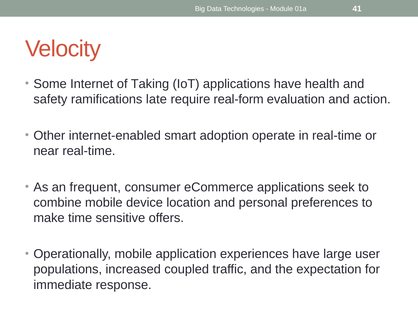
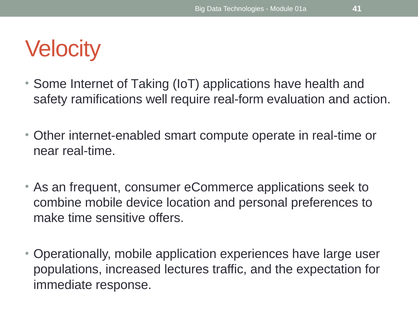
late: late -> well
adoption: adoption -> compute
coupled: coupled -> lectures
